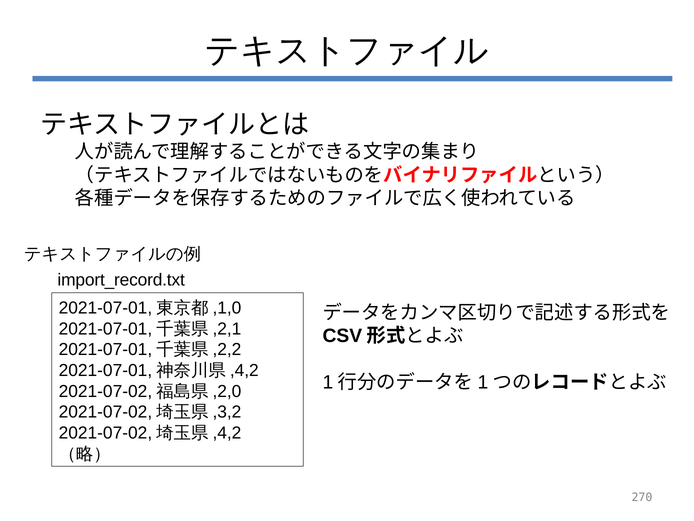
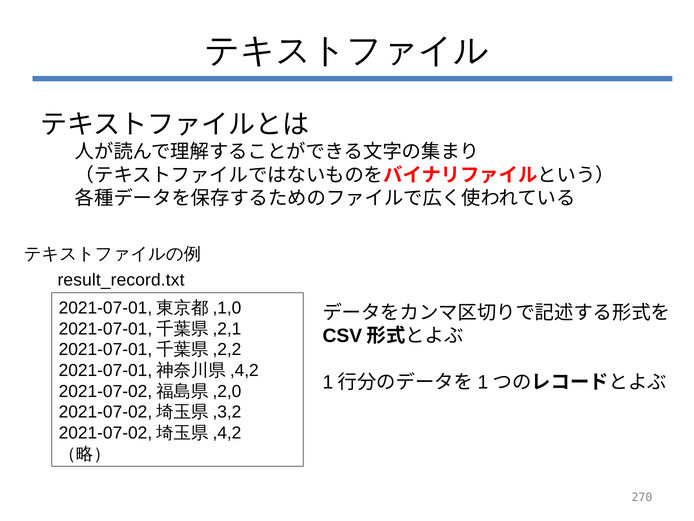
import_record.txt: import_record.txt -> result_record.txt
